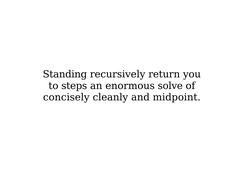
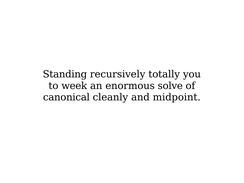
return: return -> totally
steps: steps -> week
concisely: concisely -> canonical
